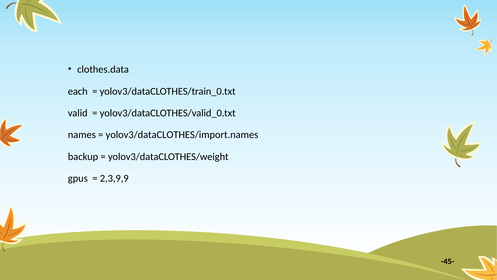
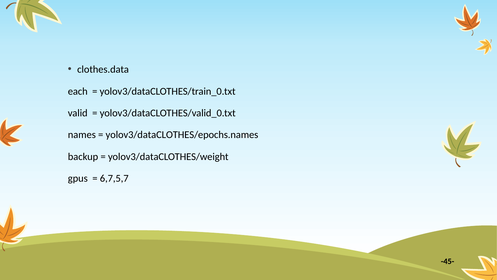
yolov3/dataCLOTHES/import.names: yolov3/dataCLOTHES/import.names -> yolov3/dataCLOTHES/epochs.names
2,3,9,9: 2,3,9,9 -> 6,7,5,7
